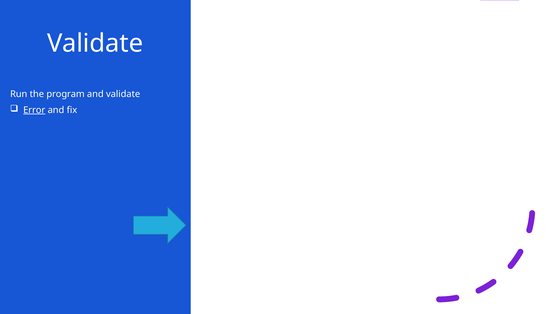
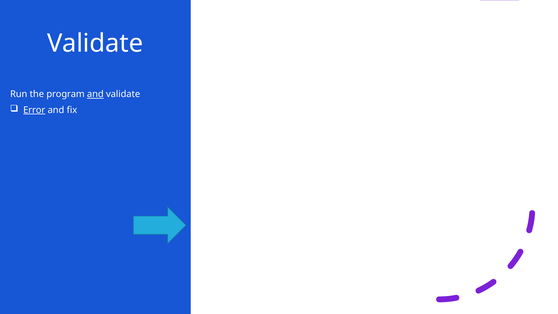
and at (95, 94) underline: none -> present
